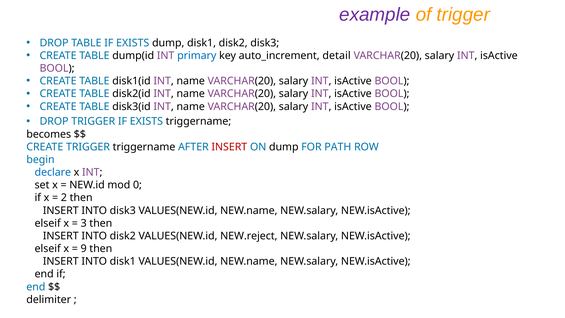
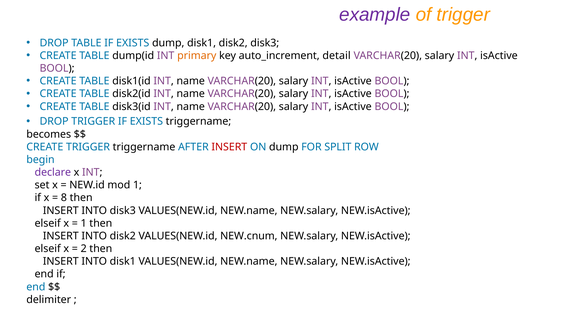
primary colour: blue -> orange
PATH: PATH -> SPLIT
declare colour: blue -> purple
mod 0: 0 -> 1
2: 2 -> 8
3 at (84, 223): 3 -> 1
NEW.reject: NEW.reject -> NEW.cnum
9: 9 -> 2
